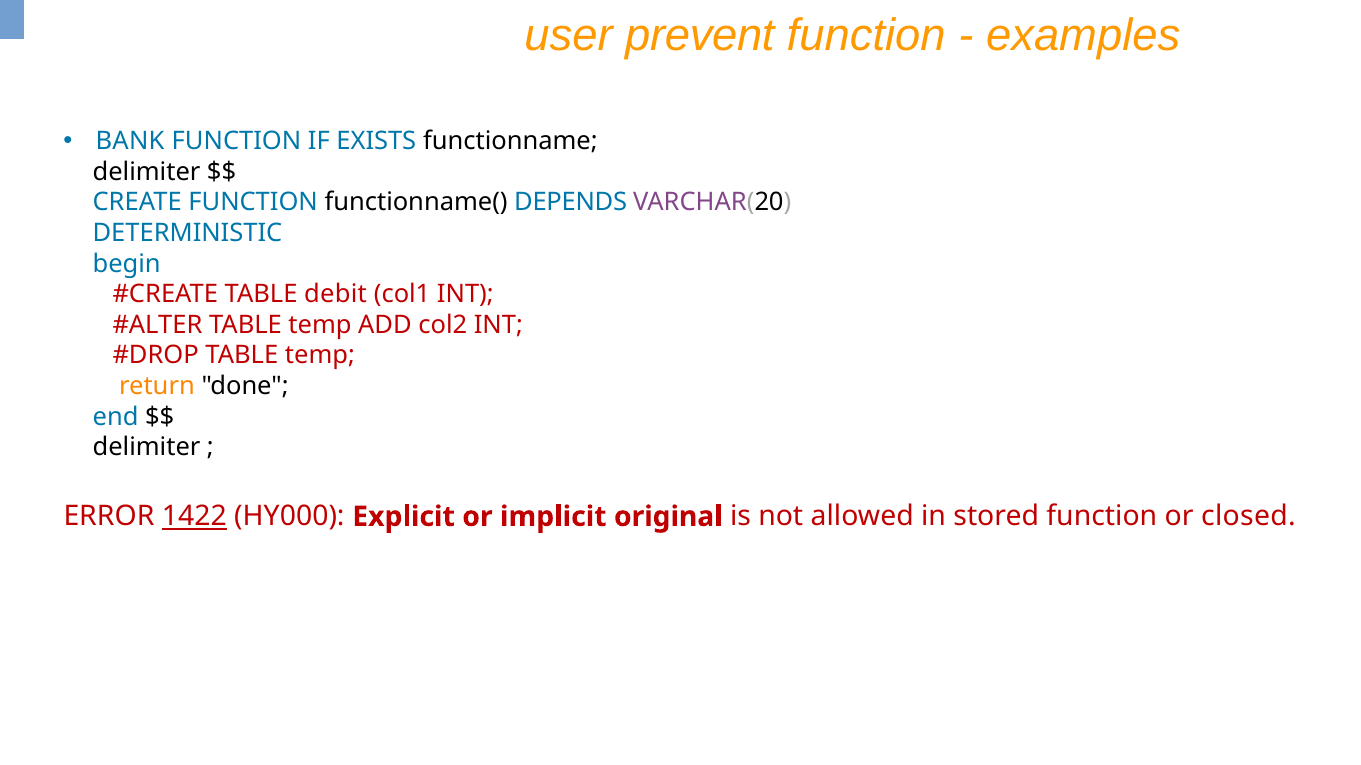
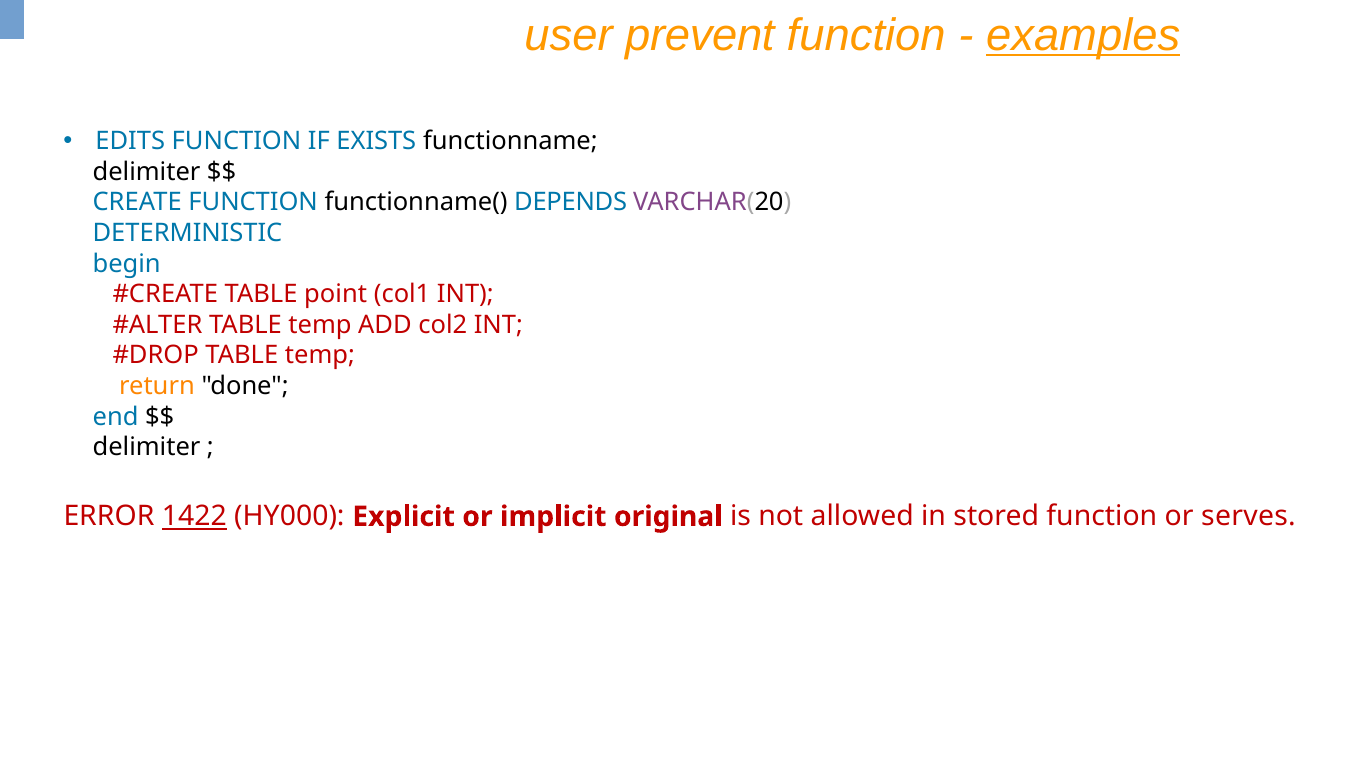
examples underline: none -> present
BANK: BANK -> EDITS
debit: debit -> point
closed: closed -> serves
